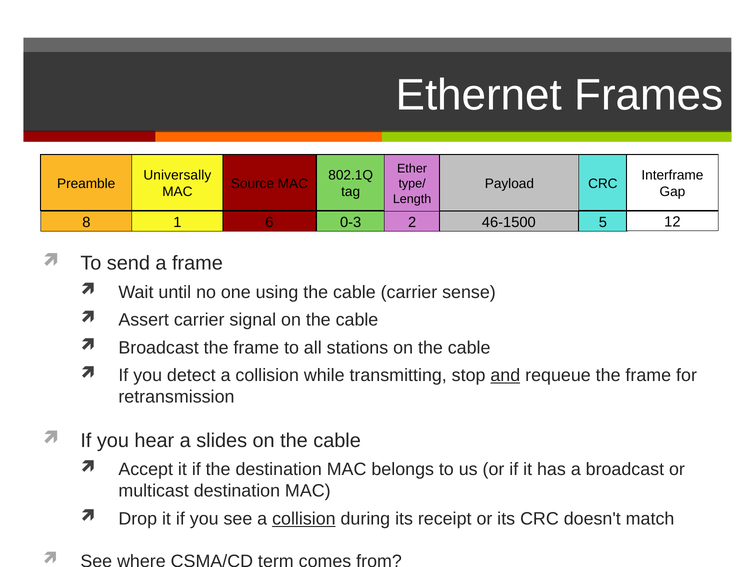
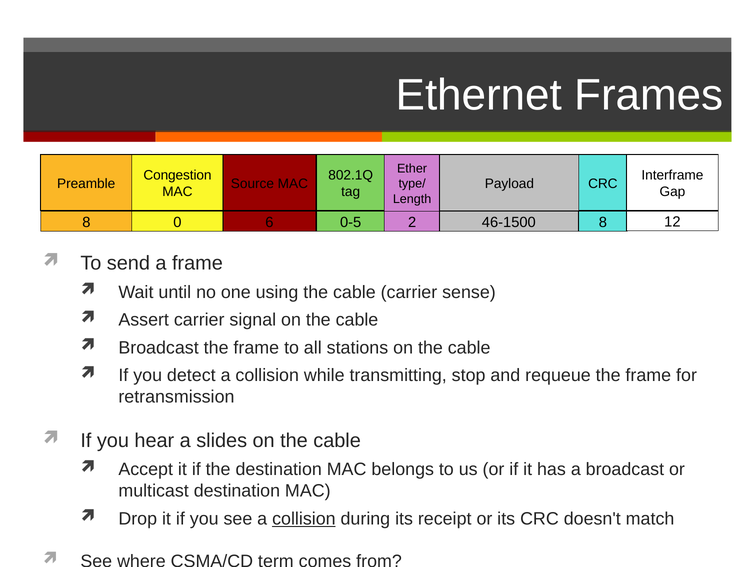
Universally: Universally -> Congestion
1: 1 -> 0
0-3: 0-3 -> 0-5
2 5: 5 -> 8
and underline: present -> none
